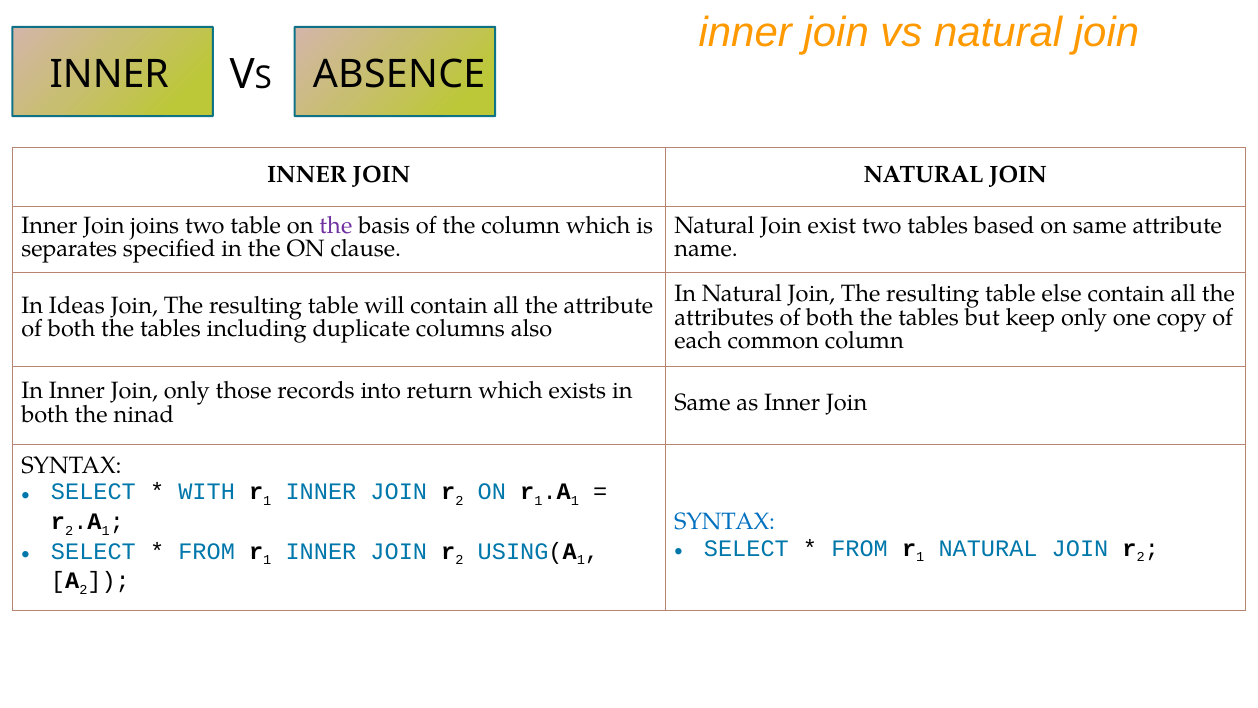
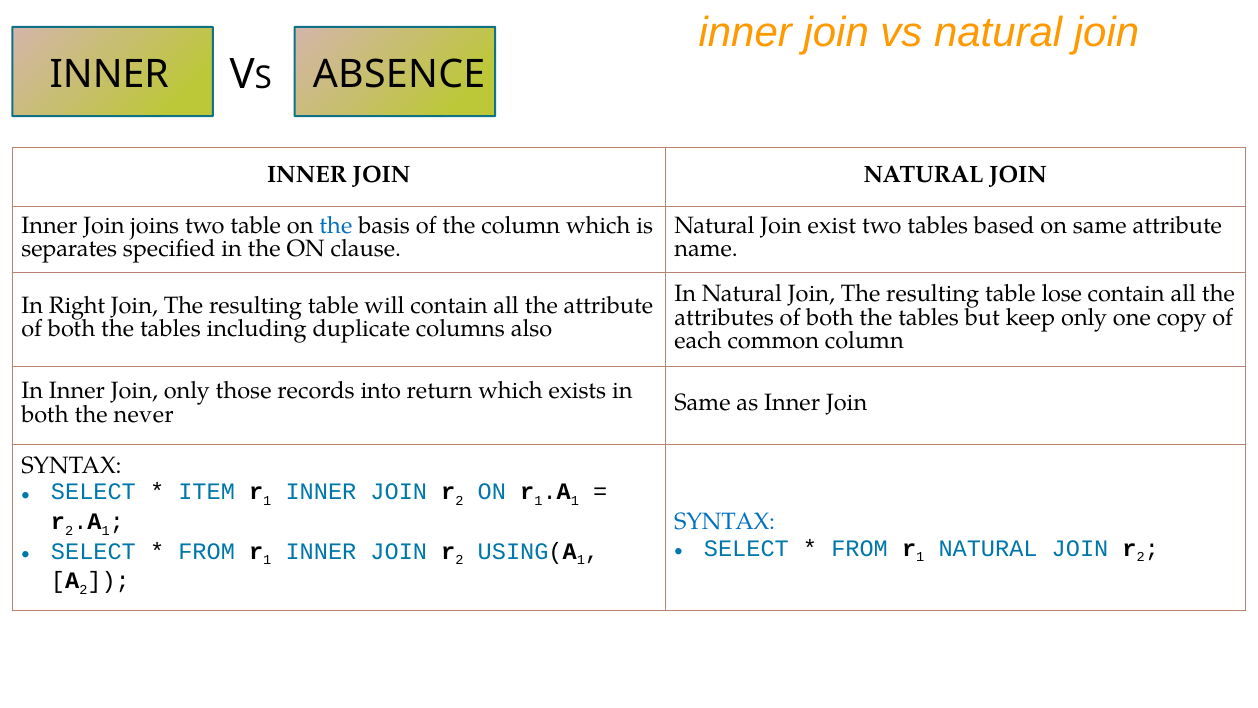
the at (336, 225) colour: purple -> blue
else: else -> lose
Ideas: Ideas -> Right
ninad: ninad -> never
WITH: WITH -> ITEM
